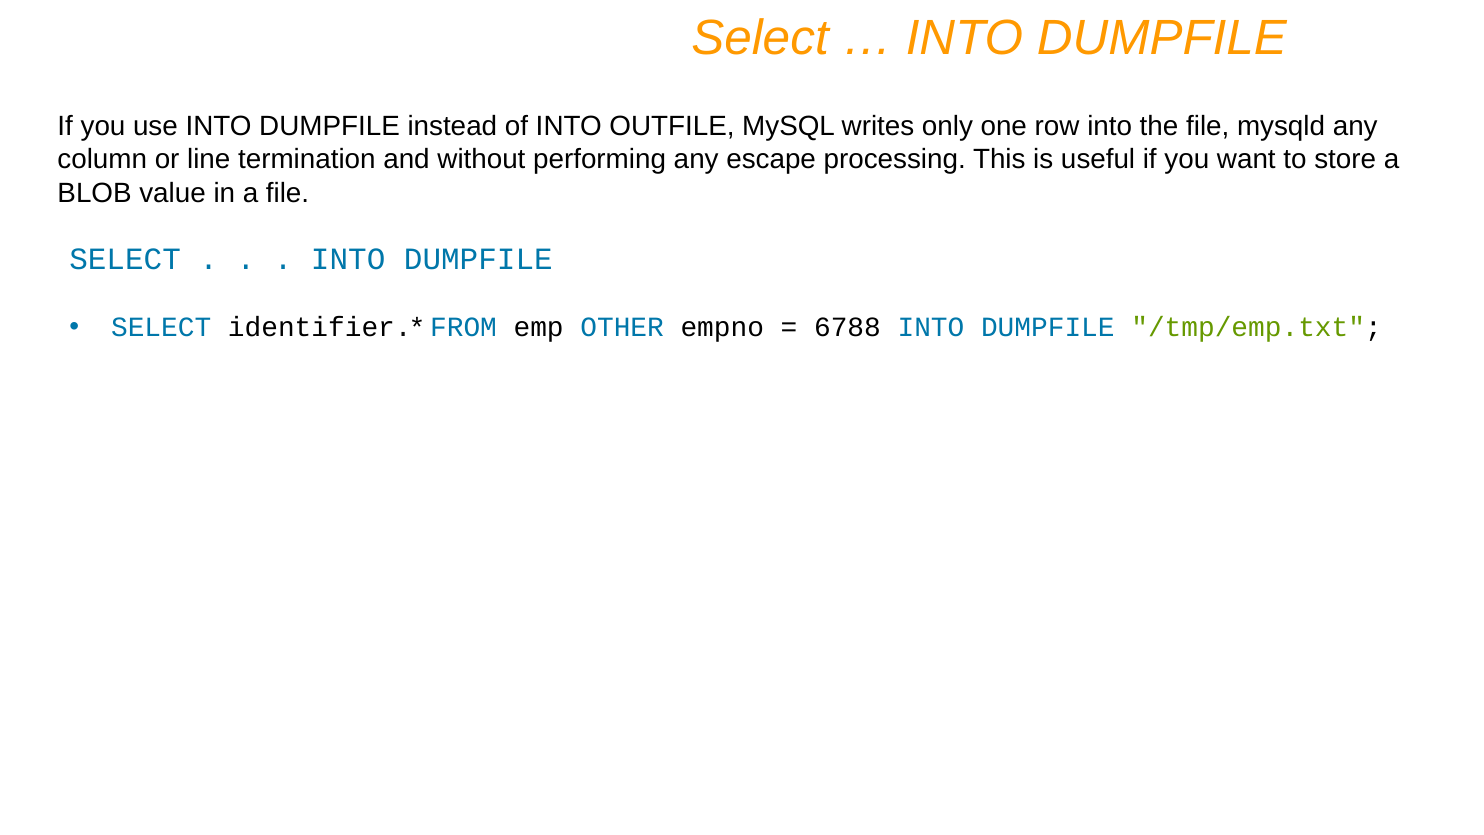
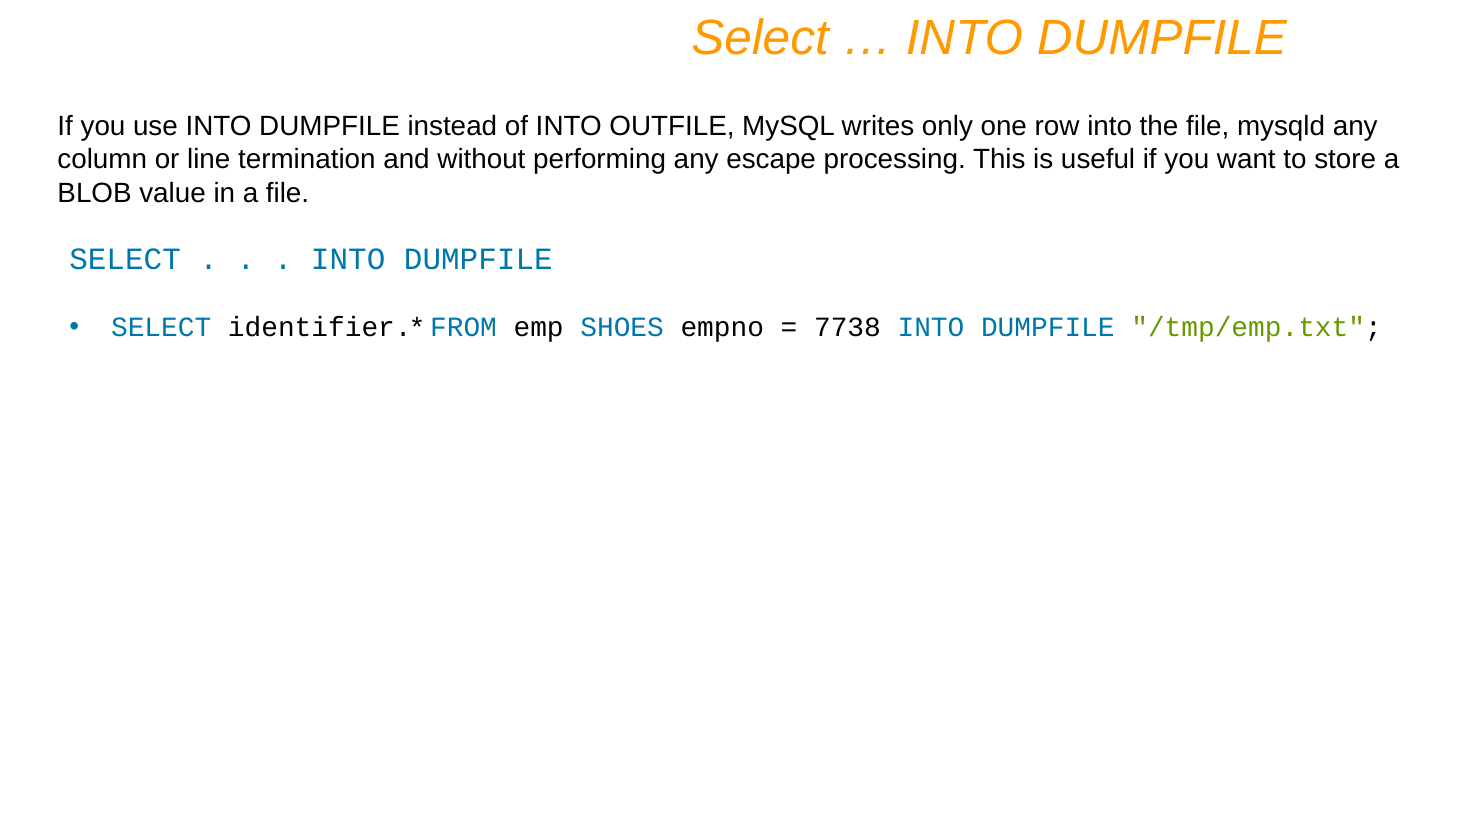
OTHER: OTHER -> SHOES
6788: 6788 -> 7738
